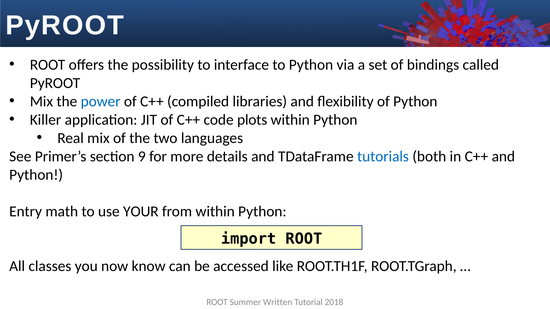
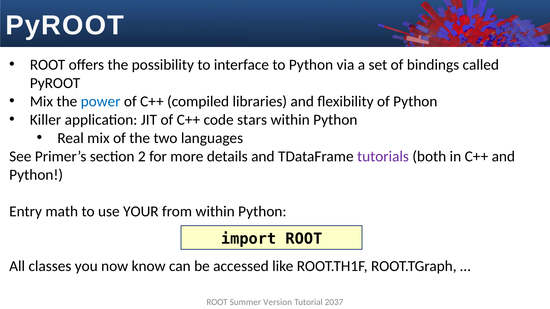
plots: plots -> stars
9: 9 -> 2
tutorials colour: blue -> purple
Written: Written -> Version
2018: 2018 -> 2037
